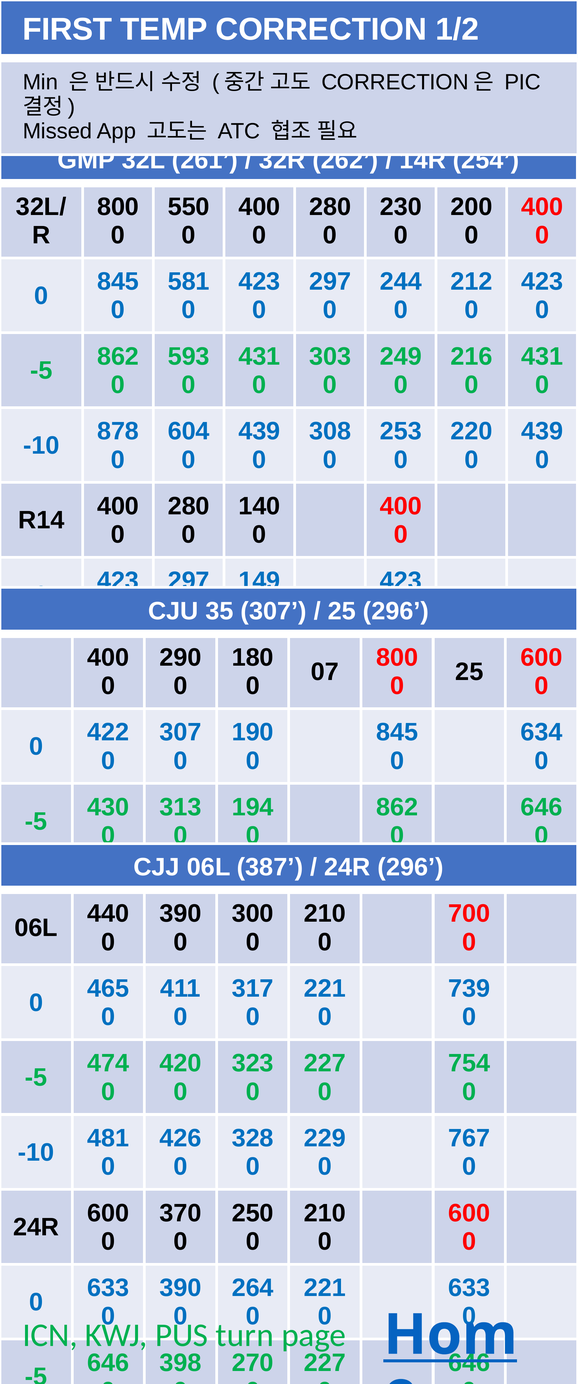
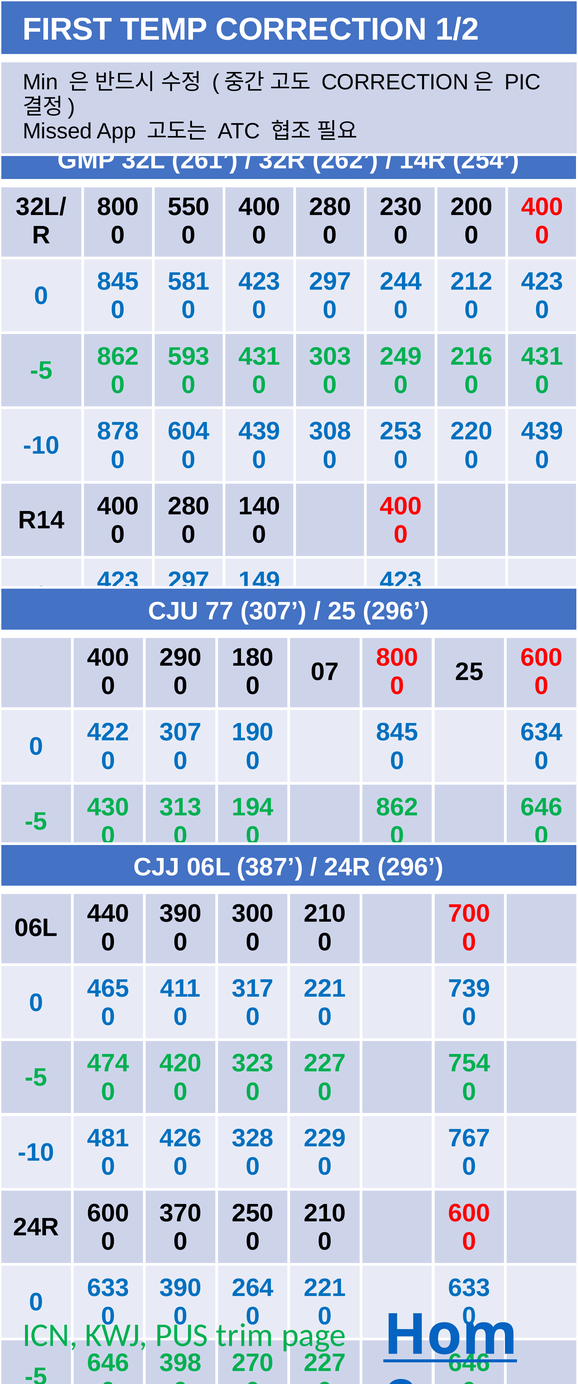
35: 35 -> 77
turn: turn -> trim
